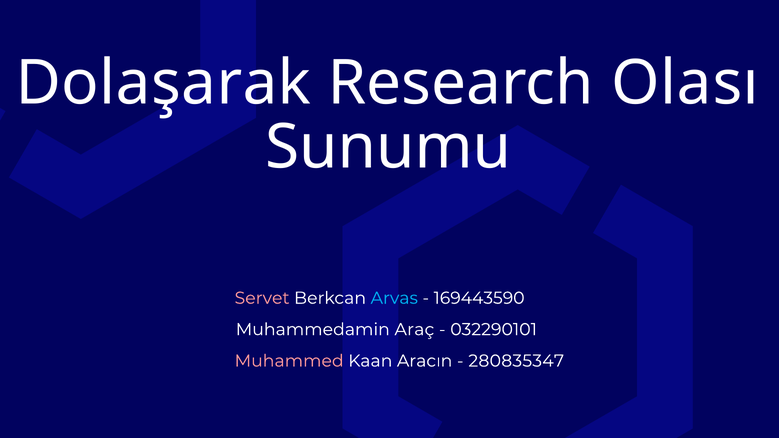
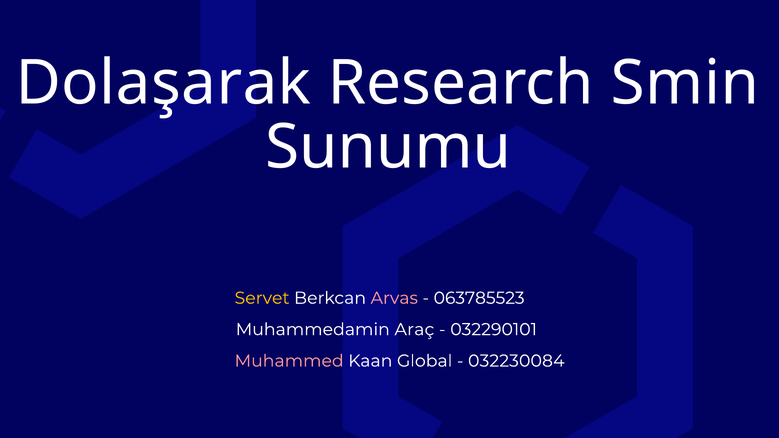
Olası: Olası -> Smin
Servet colour: pink -> yellow
Arvas colour: light blue -> pink
169443590: 169443590 -> 063785523
Aracın: Aracın -> Global
280835347: 280835347 -> 032230084
